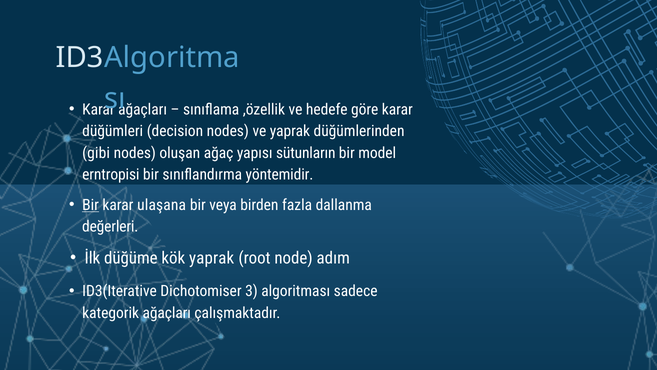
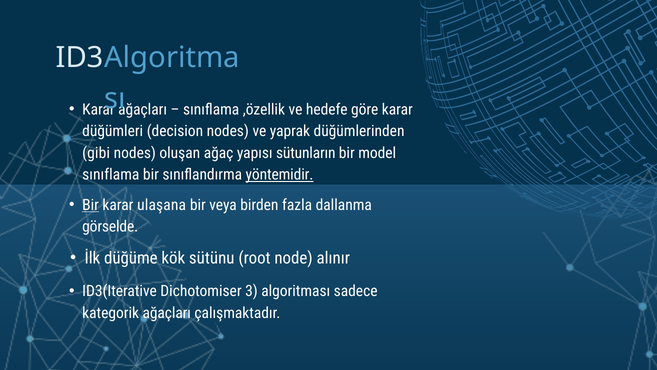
erntropisi at (111, 175): erntropisi -> sınıflama
yöntemidir underline: none -> present
değerleri: değerleri -> görselde
kök yaprak: yaprak -> sütünu
adım: adım -> alınır
